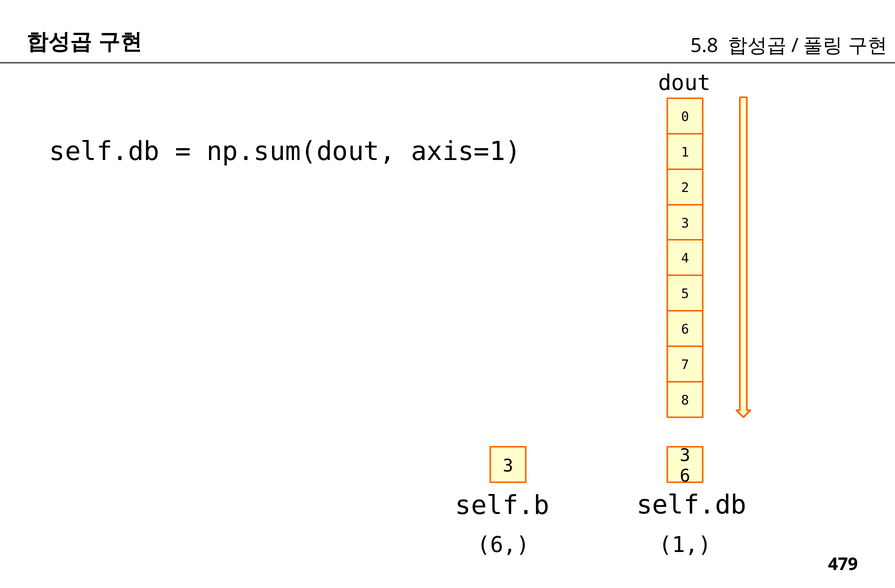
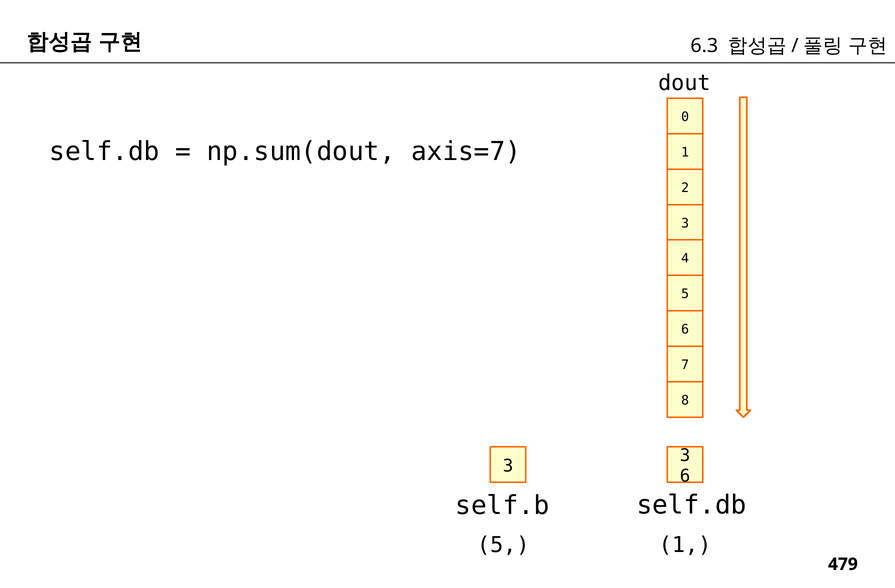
5.8: 5.8 -> 6.3
axis=1: axis=1 -> axis=7
6 at (503, 545): 6 -> 5
